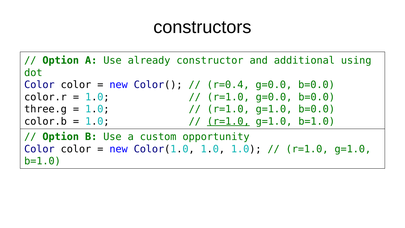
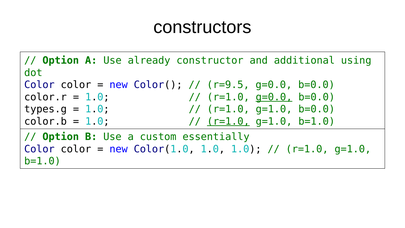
r=0.4: r=0.4 -> r=9.5
g=0.0 at (274, 97) underline: none -> present
three.g: three.g -> types.g
opportunity: opportunity -> essentially
